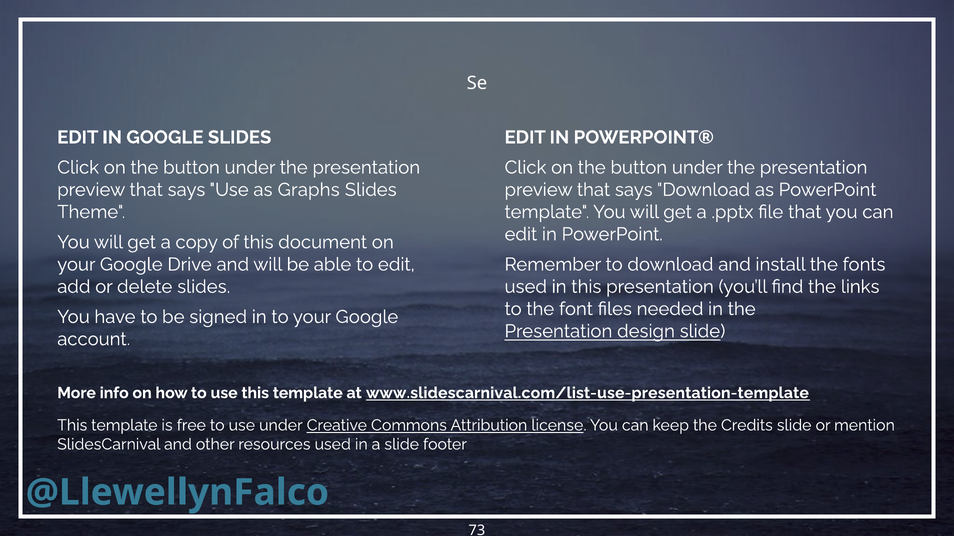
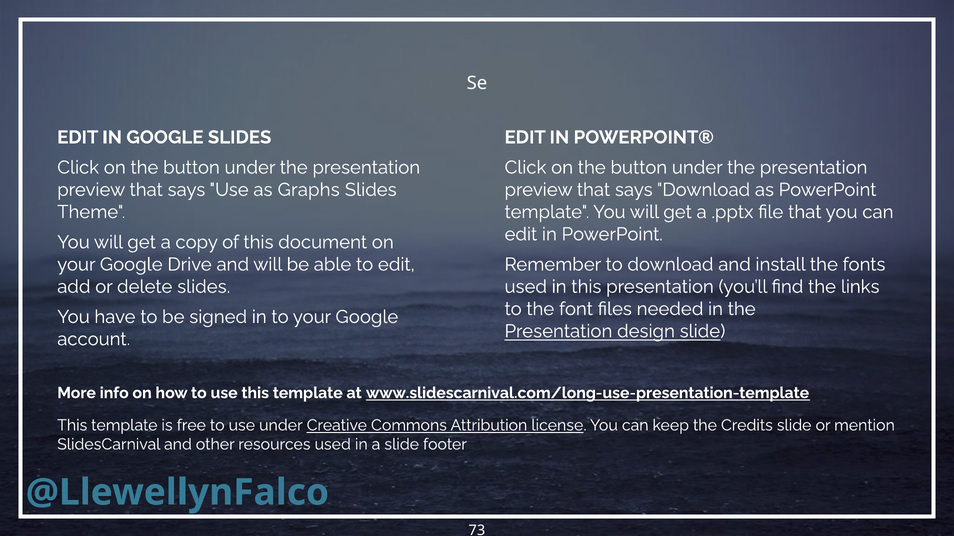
www.slidescarnival.com/list-use-presentation-template: www.slidescarnival.com/list-use-presentation-template -> www.slidescarnival.com/long-use-presentation-template
